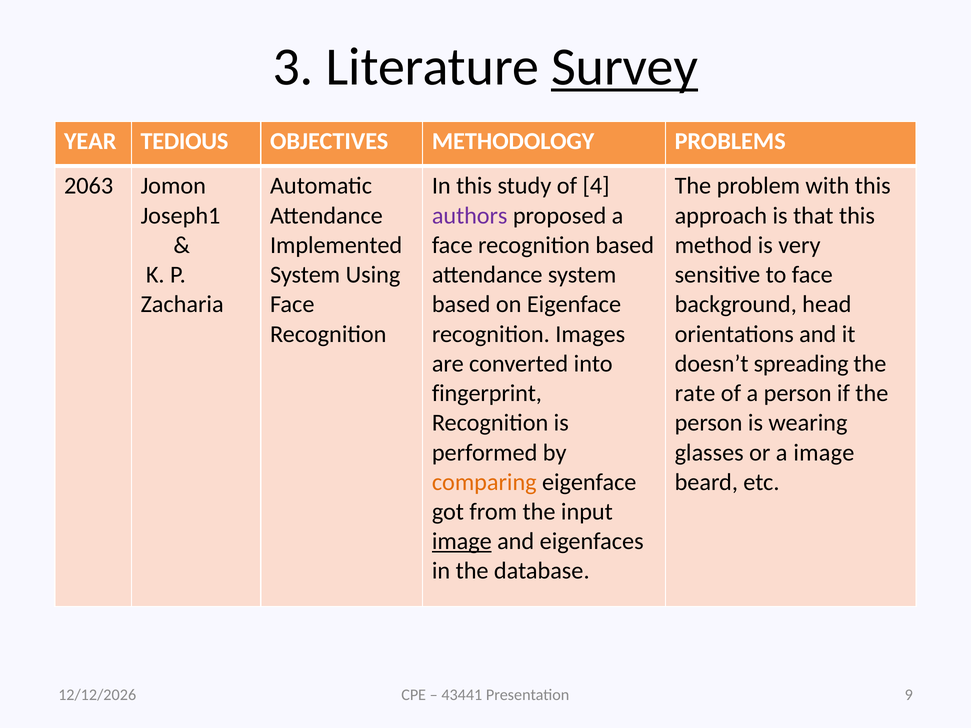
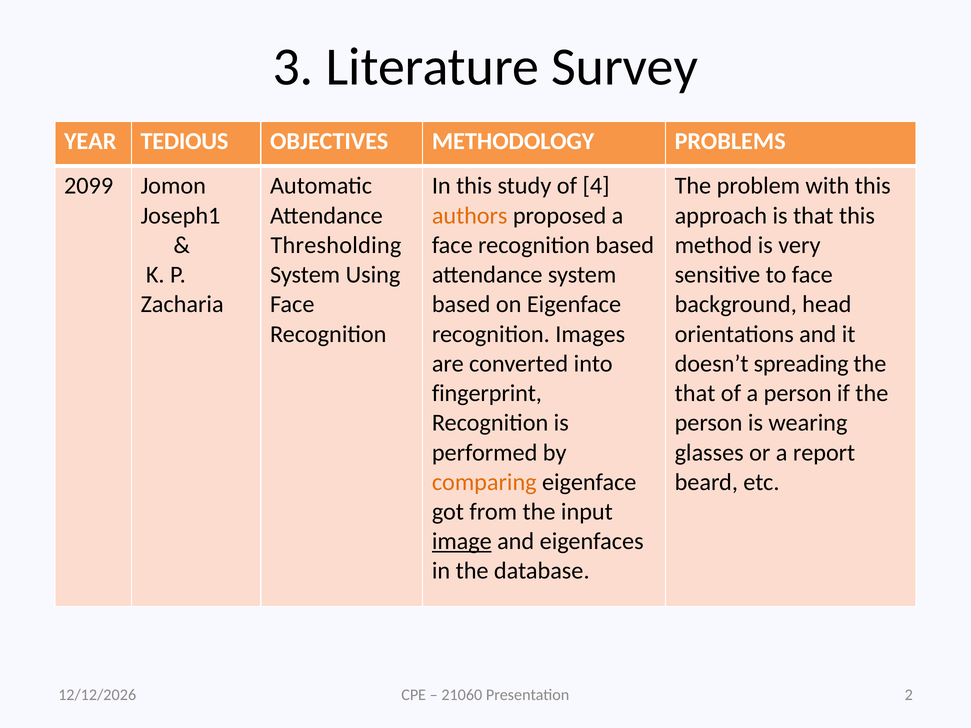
Survey underline: present -> none
2063: 2063 -> 2099
authors colour: purple -> orange
Implemented: Implemented -> Thresholding
rate at (695, 393): rate -> that
a image: image -> report
43441: 43441 -> 21060
9: 9 -> 2
